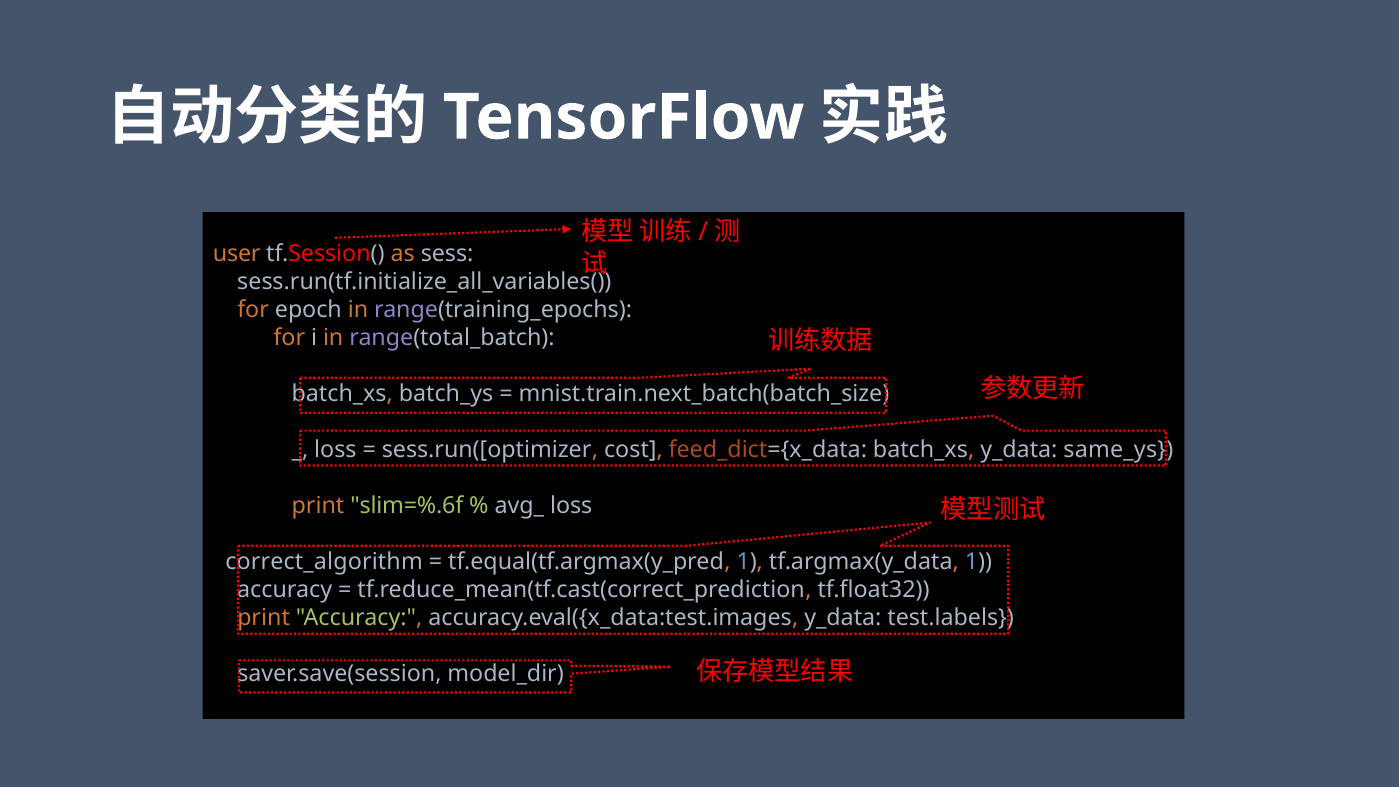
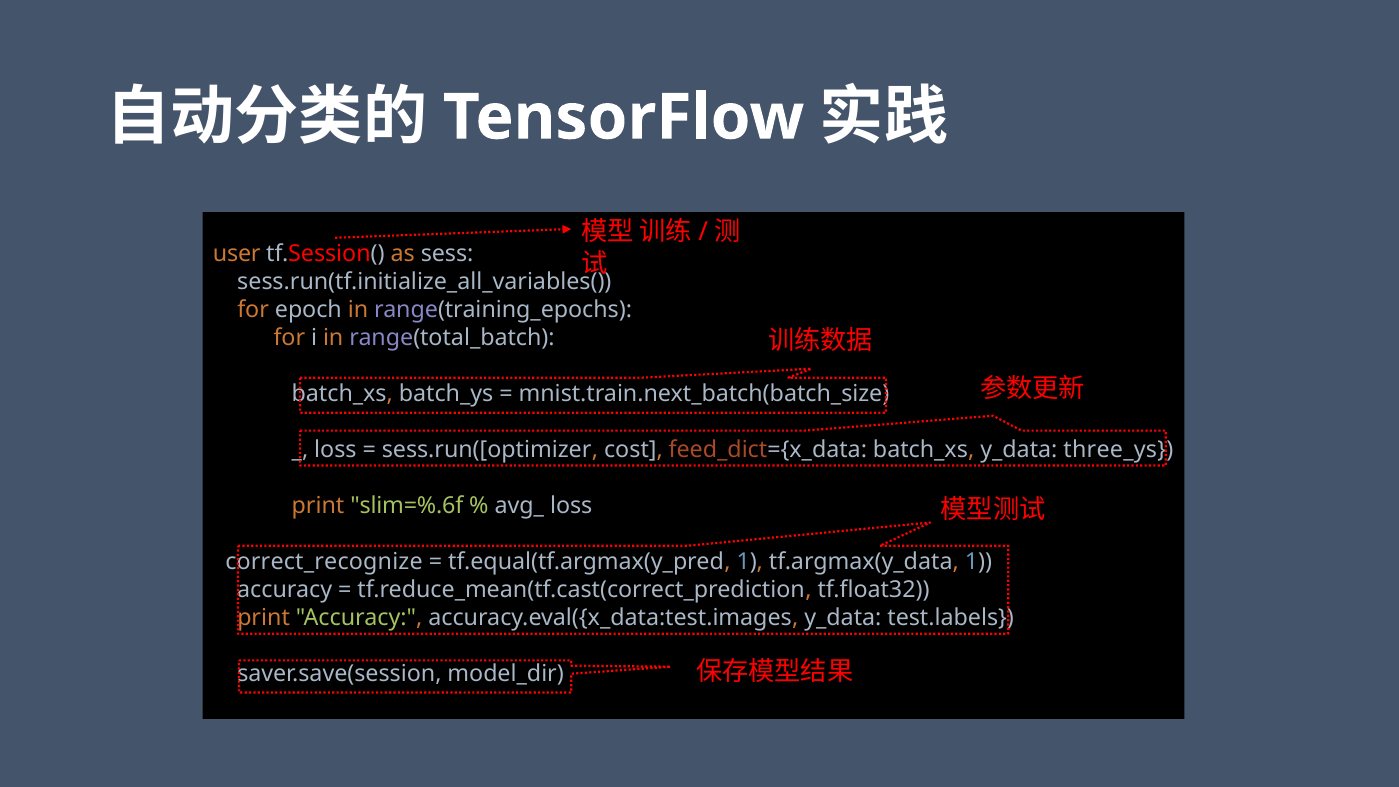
same_ys: same_ys -> three_ys
correct_algorithm: correct_algorithm -> correct_recognize
